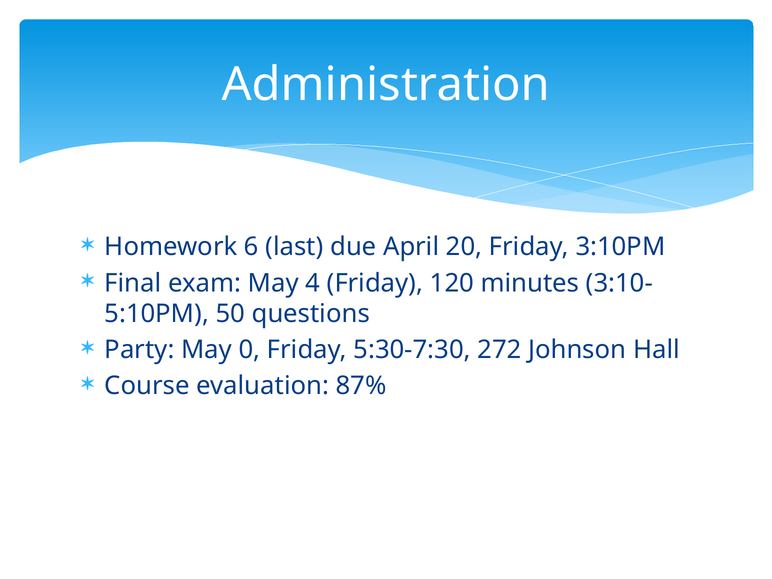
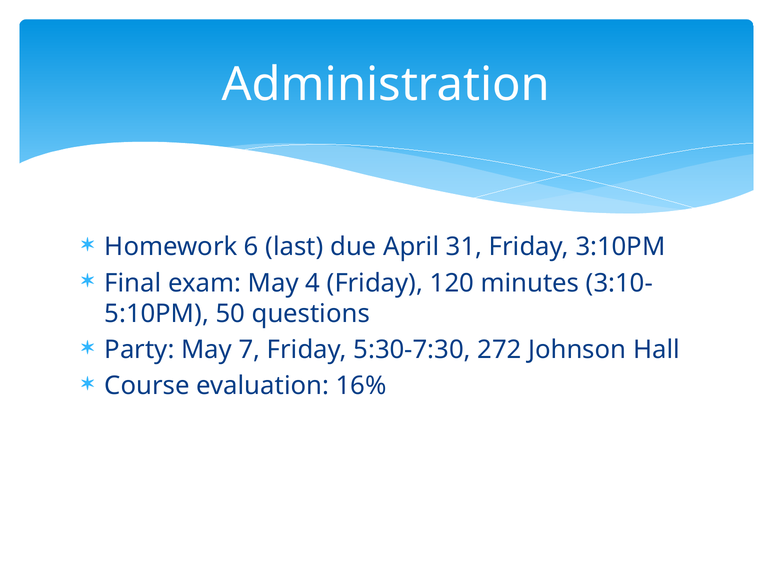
20: 20 -> 31
0: 0 -> 7
87%: 87% -> 16%
